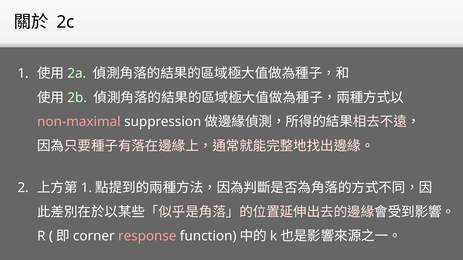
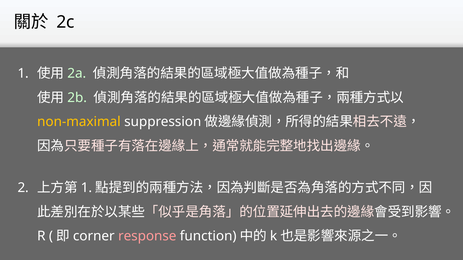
non-maximal colour: pink -> yellow
